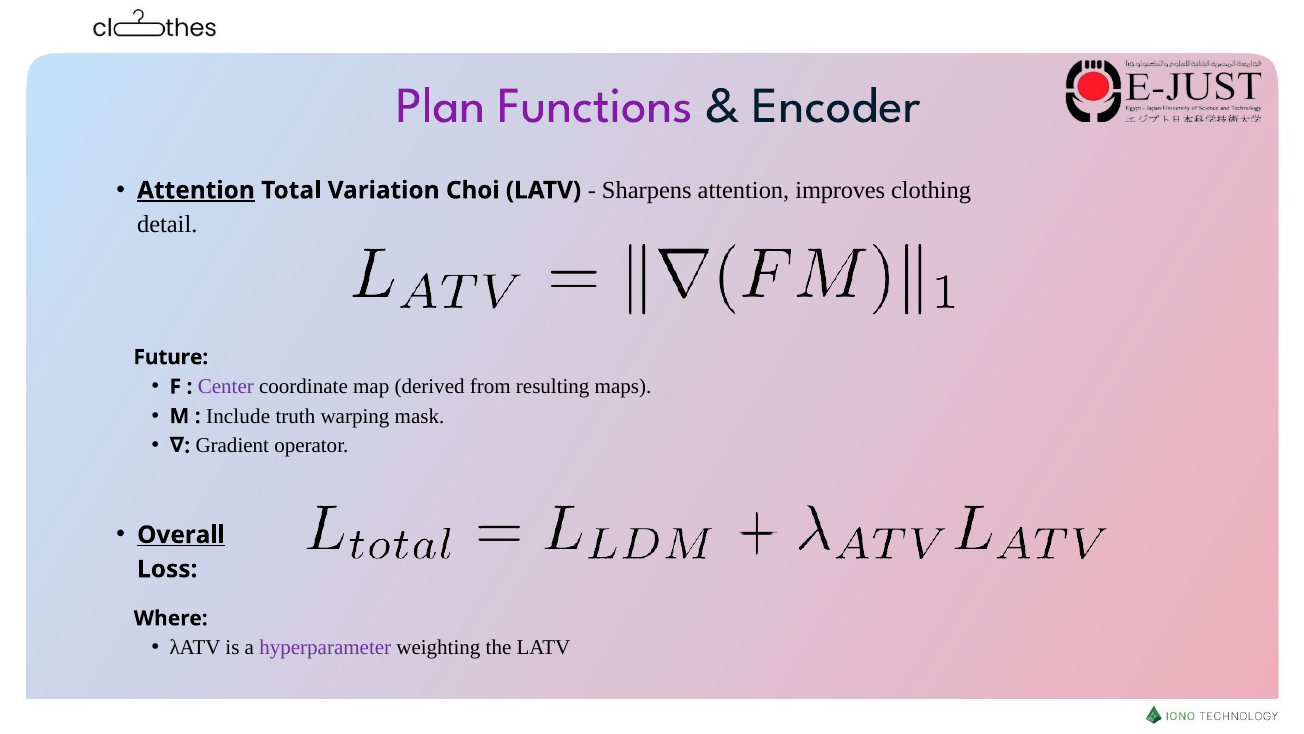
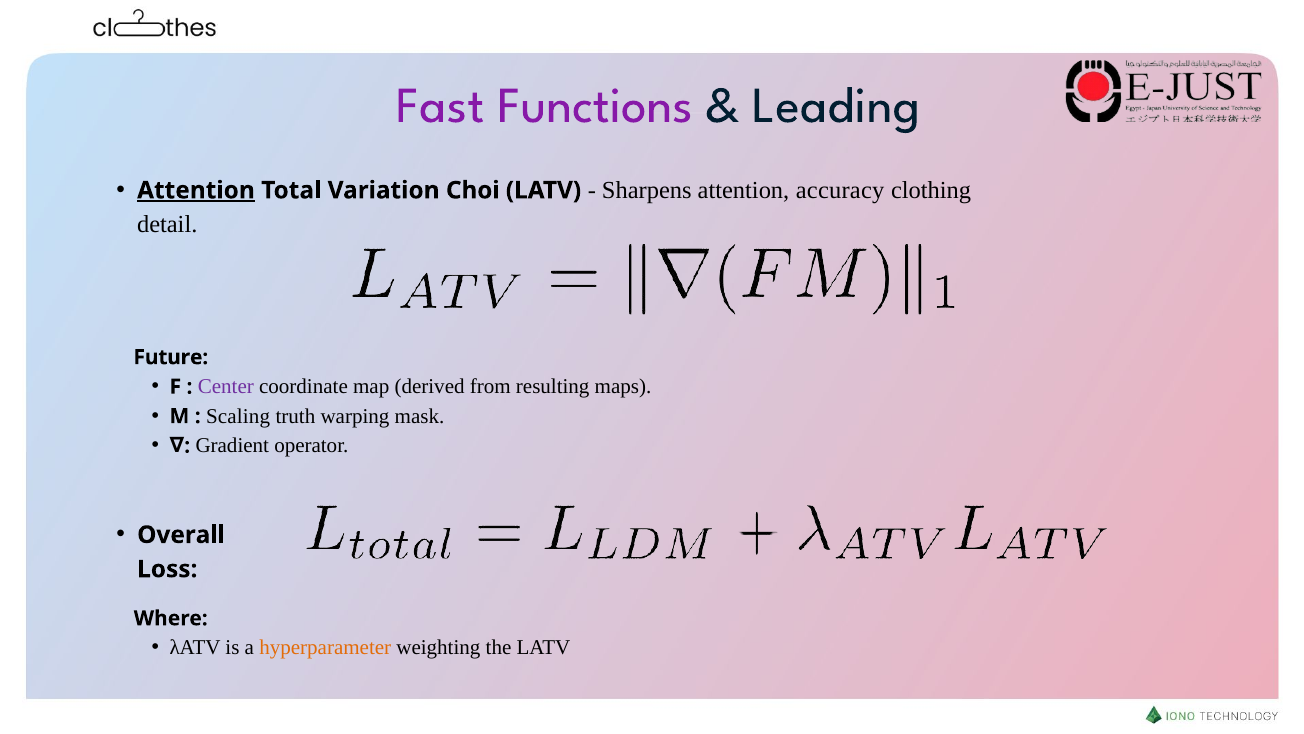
Plan: Plan -> Fast
Encoder: Encoder -> Leading
improves: improves -> accuracy
Include: Include -> Scaling
Overall underline: present -> none
hyperparameter colour: purple -> orange
